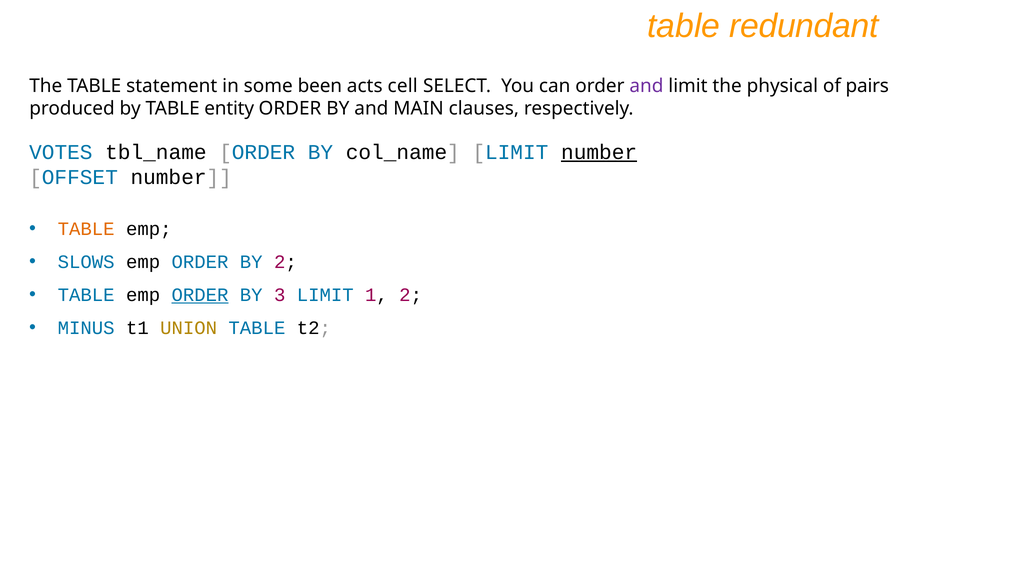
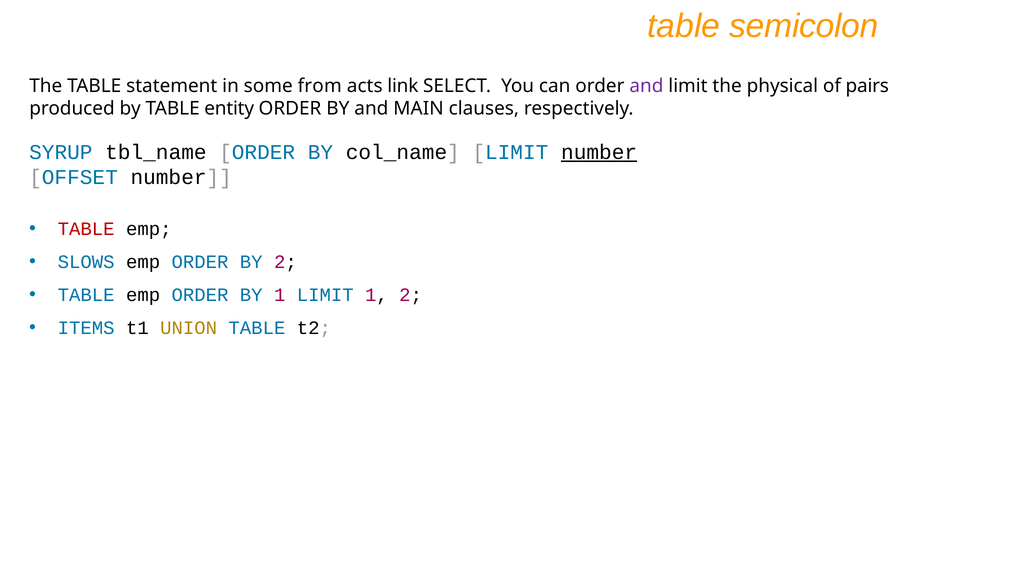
redundant: redundant -> semicolon
been: been -> from
cell: cell -> link
VOTES: VOTES -> SYRUP
TABLE at (86, 229) colour: orange -> red
ORDER at (200, 295) underline: present -> none
BY 3: 3 -> 1
MINUS: MINUS -> ITEMS
